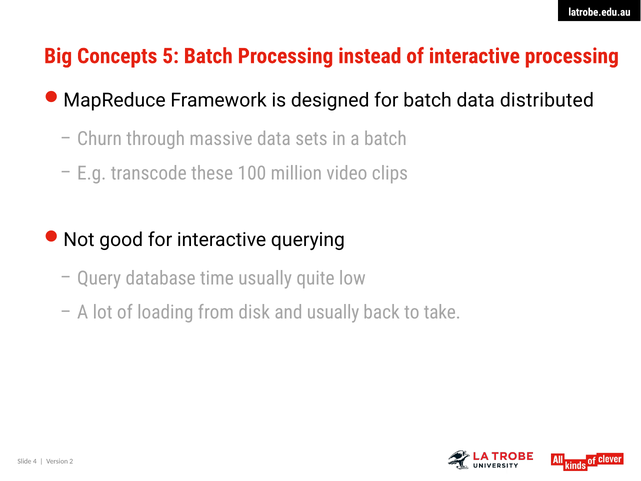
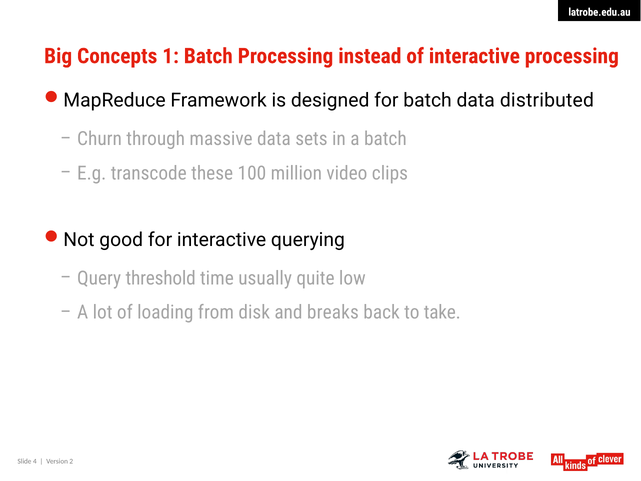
5: 5 -> 1
database: database -> threshold
and usually: usually -> breaks
